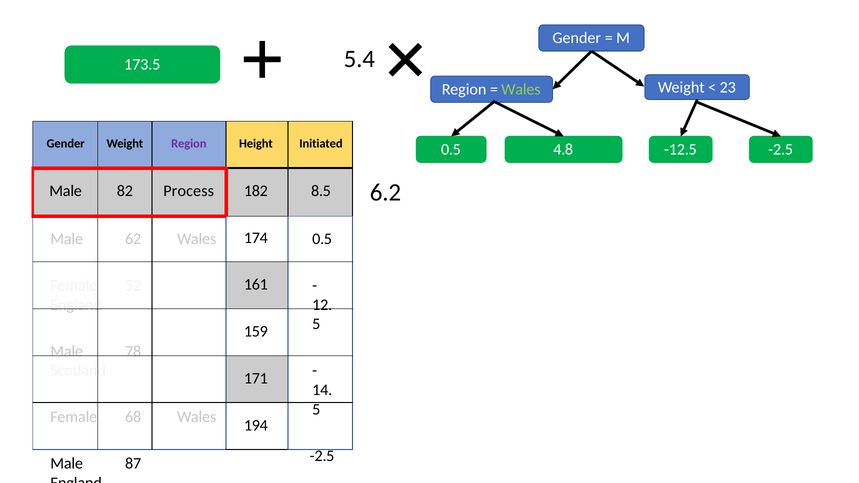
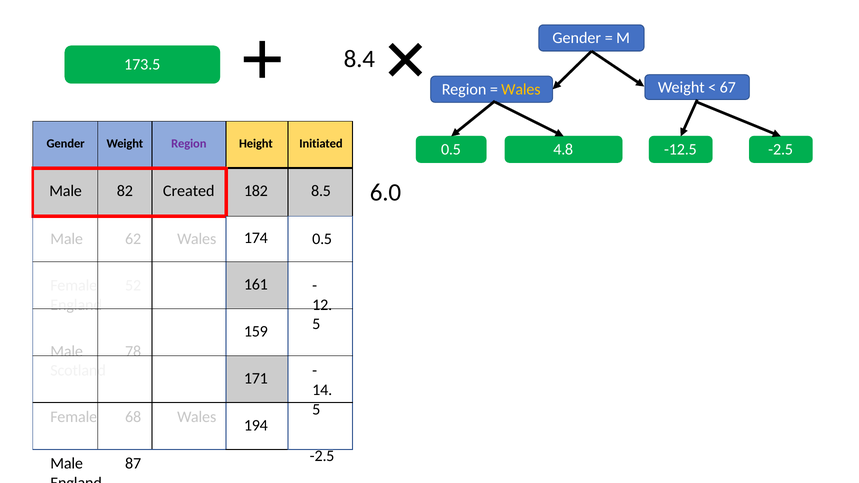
5.4: 5.4 -> 8.4
Wales at (521, 89) colour: light green -> yellow
23: 23 -> 67
6.2: 6.2 -> 6.0
Process: Process -> Created
